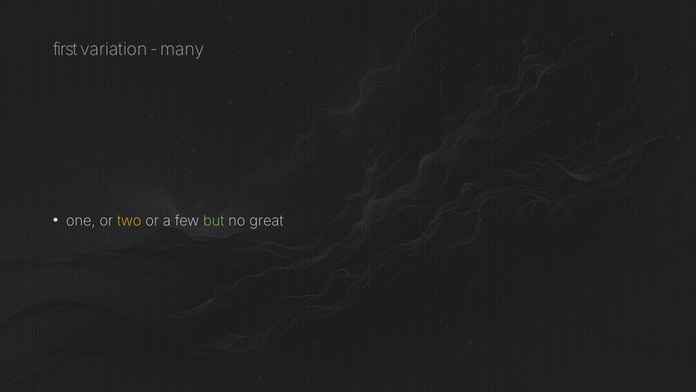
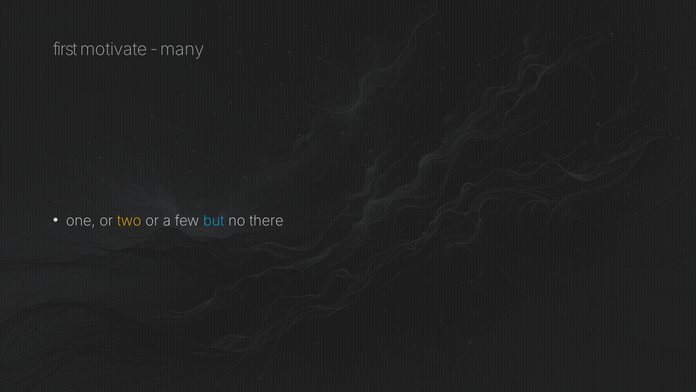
variation: variation -> motivate
but colour: light green -> light blue
great: great -> there
